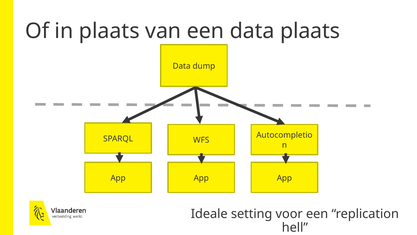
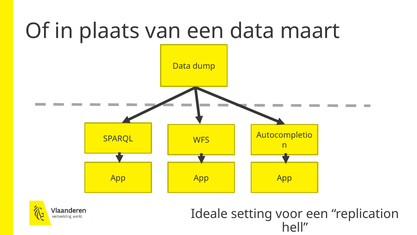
data plaats: plaats -> maart
